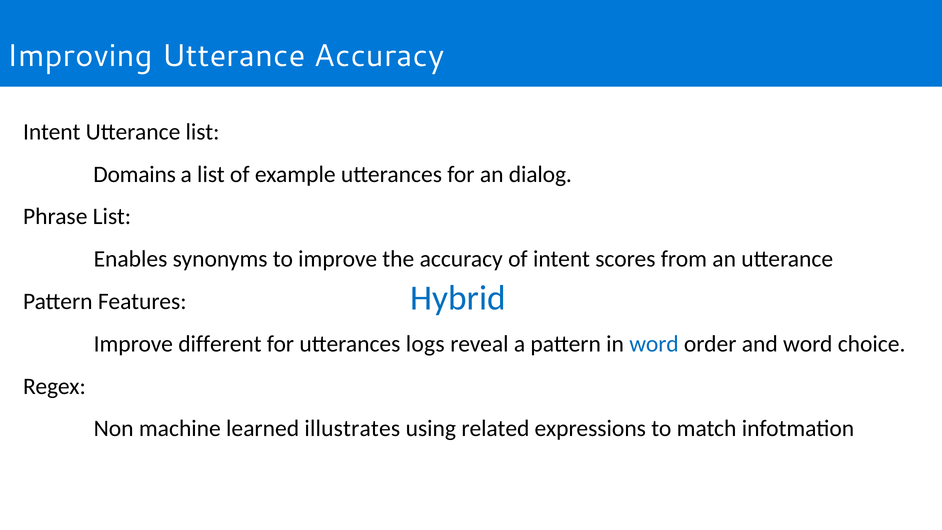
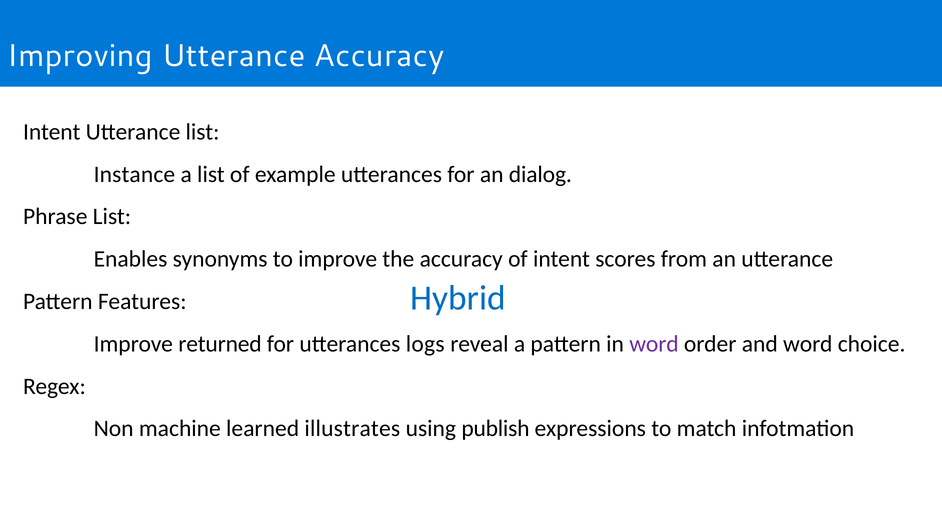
Domains: Domains -> Instance
different: different -> returned
word at (654, 344) colour: blue -> purple
related: related -> publish
